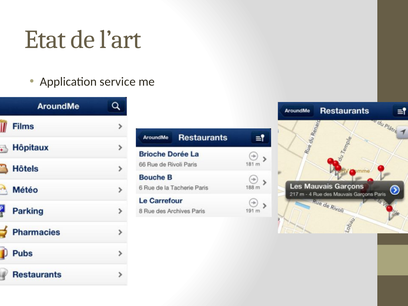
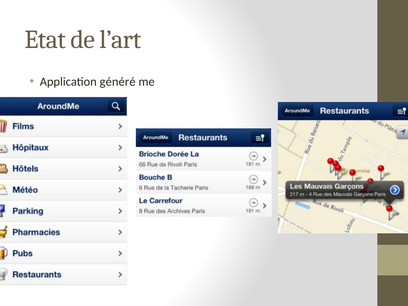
service: service -> généré
